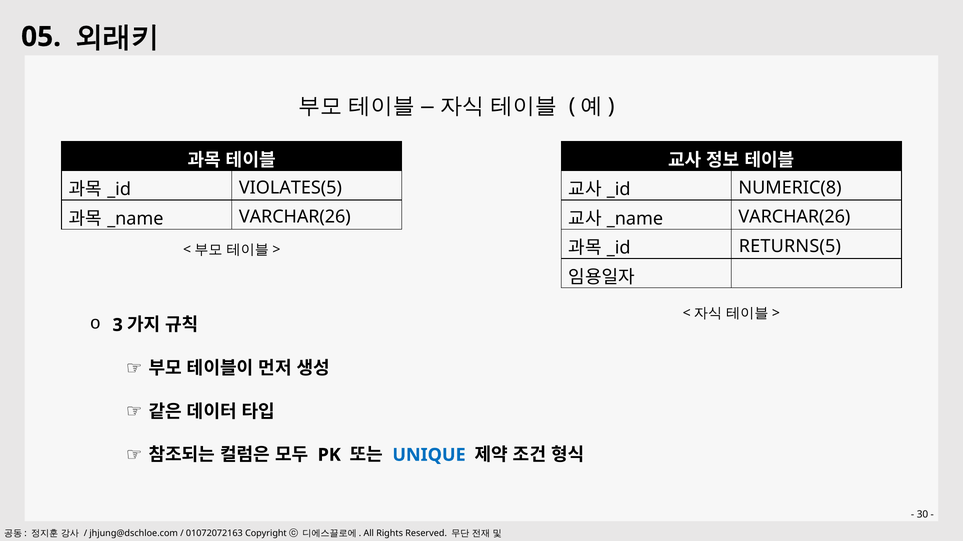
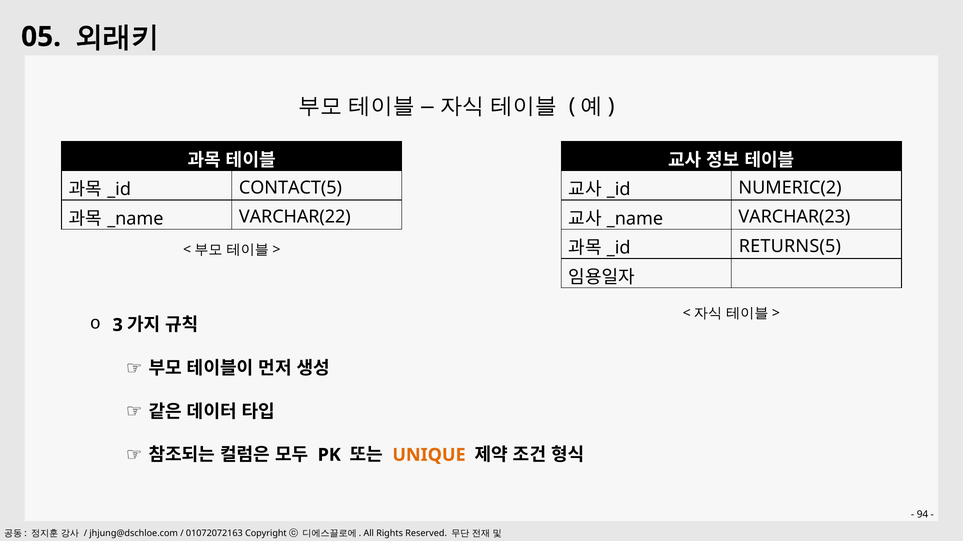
VIOLATES(5: VIOLATES(5 -> CONTACT(5
NUMERIC(8: NUMERIC(8 -> NUMERIC(2
VARCHAR(26 at (295, 217): VARCHAR(26 -> VARCHAR(22
VARCHAR(26 at (794, 217): VARCHAR(26 -> VARCHAR(23
UNIQUE colour: blue -> orange
30: 30 -> 94
